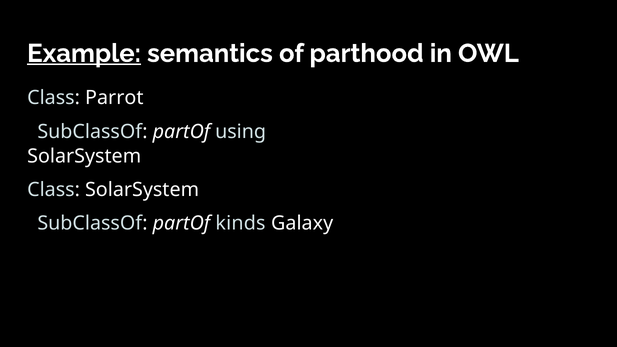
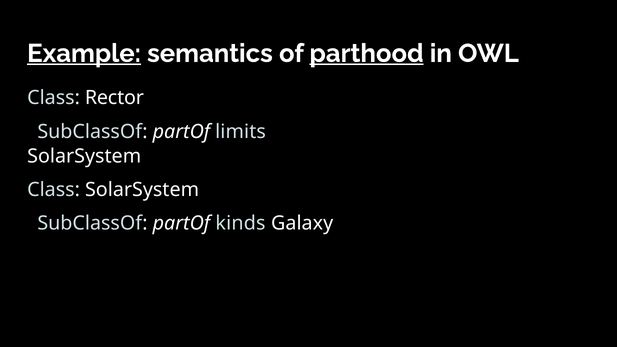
parthood underline: none -> present
Parrot: Parrot -> Rector
using: using -> limits
